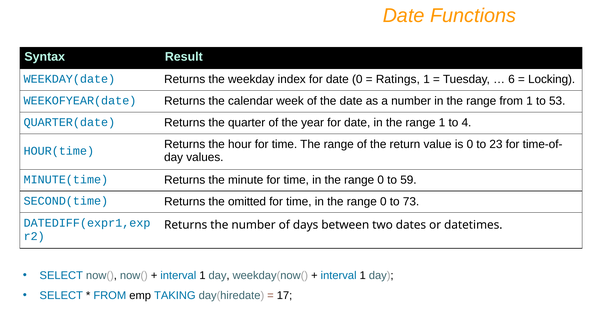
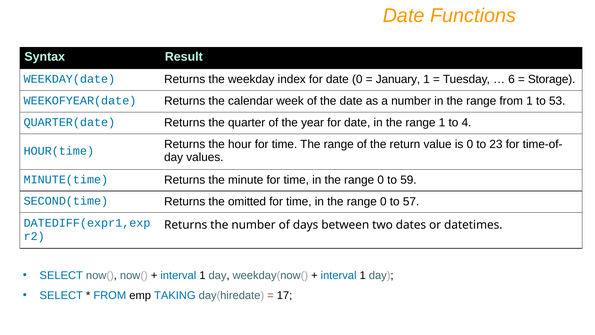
Ratings: Ratings -> January
Locking: Locking -> Storage
73: 73 -> 57
